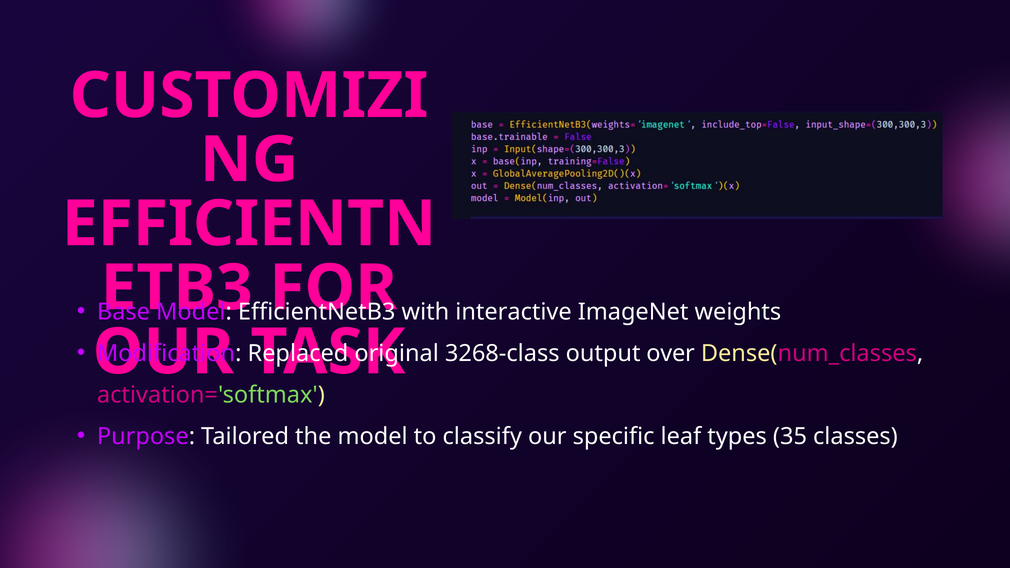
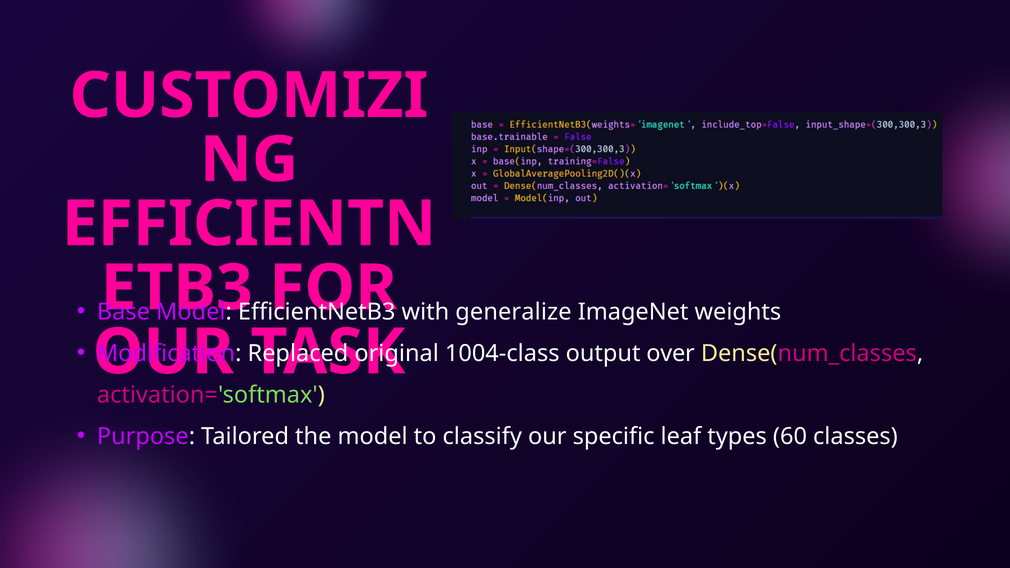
interactive: interactive -> generalize
3268-class: 3268-class -> 1004-class
35: 35 -> 60
